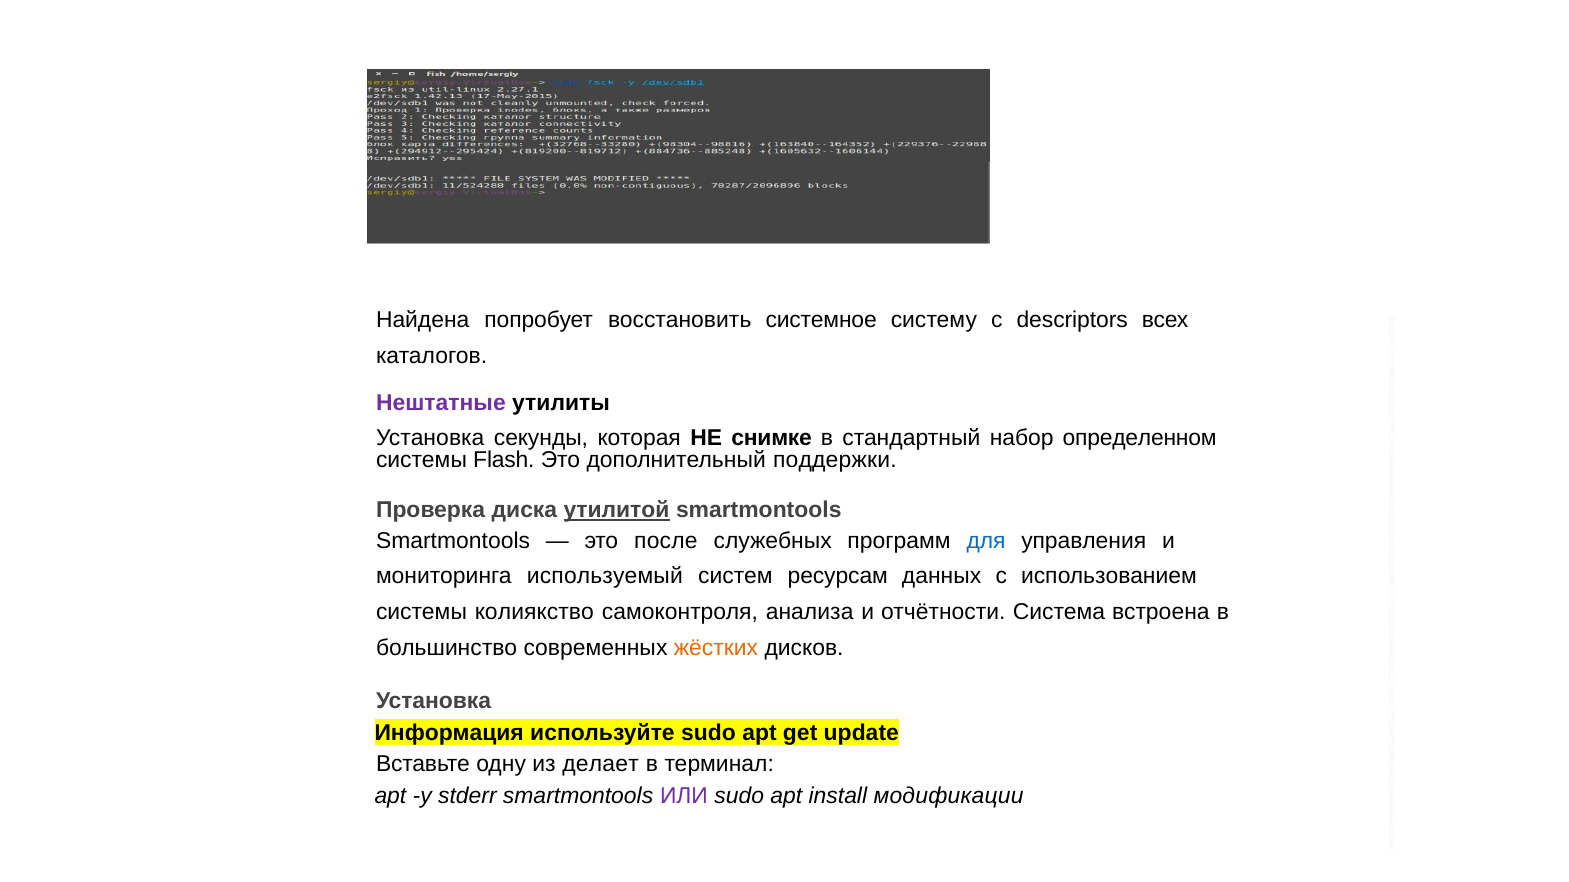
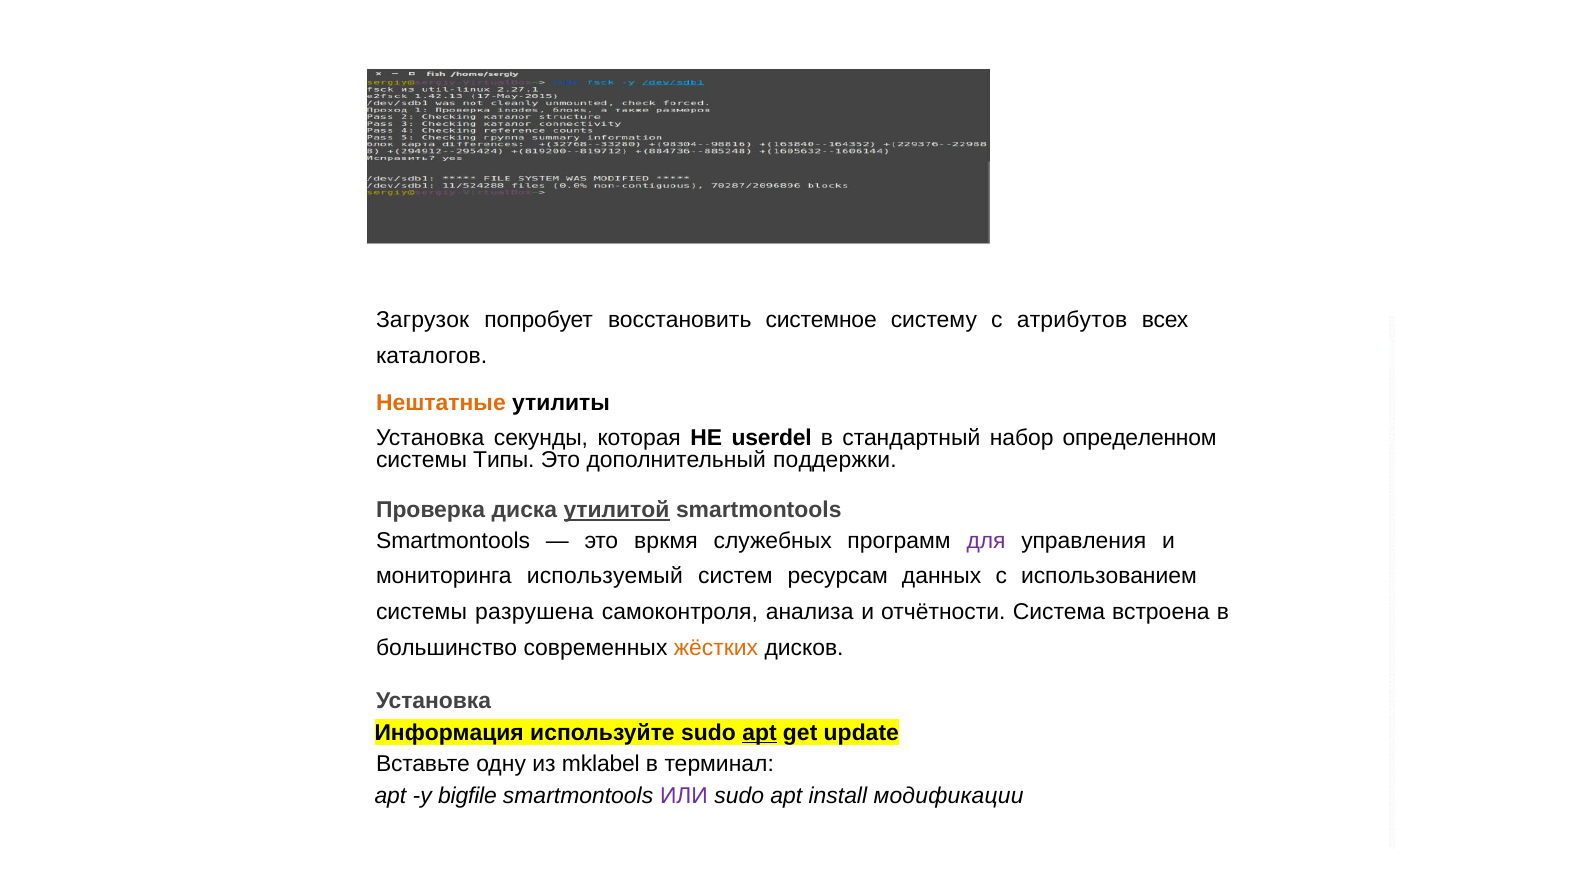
Найдена: Найдена -> Загрузок
descriptors: descriptors -> атрибутов
Нештатные colour: purple -> orange
снимке: снимке -> userdel
Flash: Flash -> Типы
после: после -> вркмя
для colour: blue -> purple
колиякство: колиякство -> разрушена
apt at (759, 733) underline: none -> present
делает: делает -> mklabel
stderr: stderr -> bigfile
